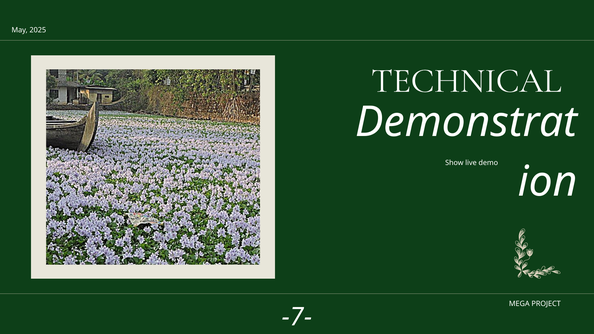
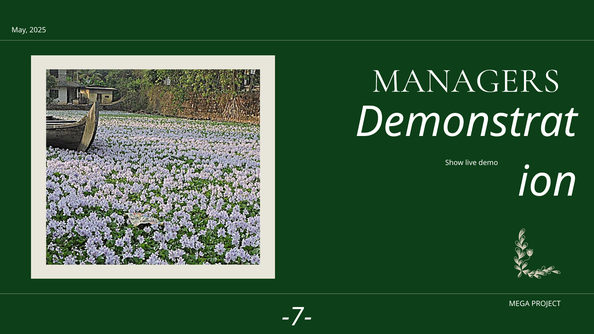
TECHNICAL: TECHNICAL -> MANAGERS
